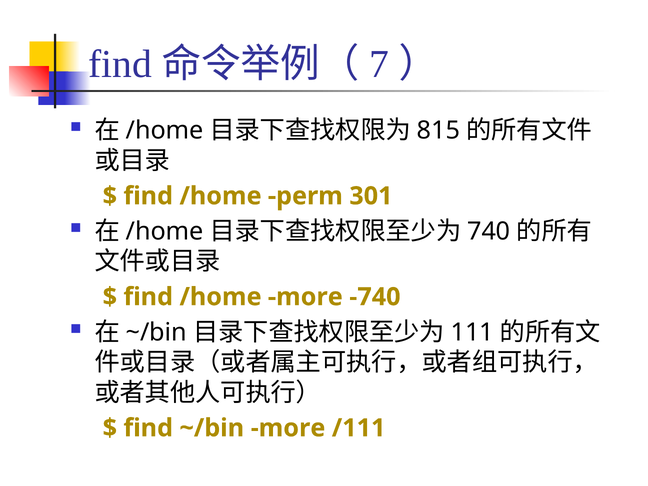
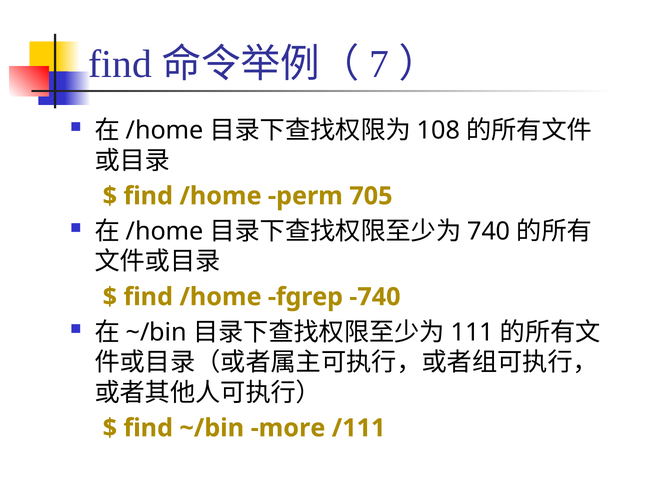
815: 815 -> 108
301: 301 -> 705
/home more: more -> fgrep
